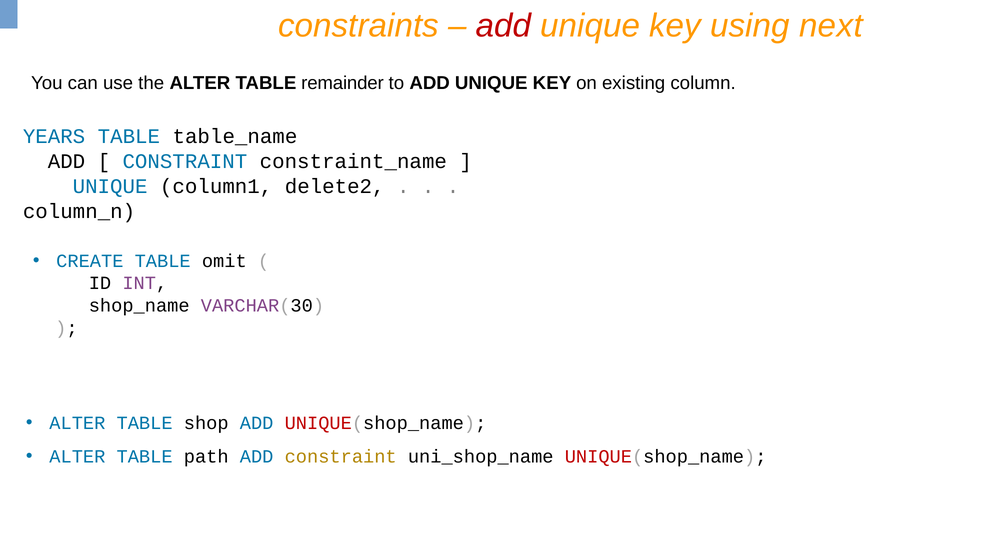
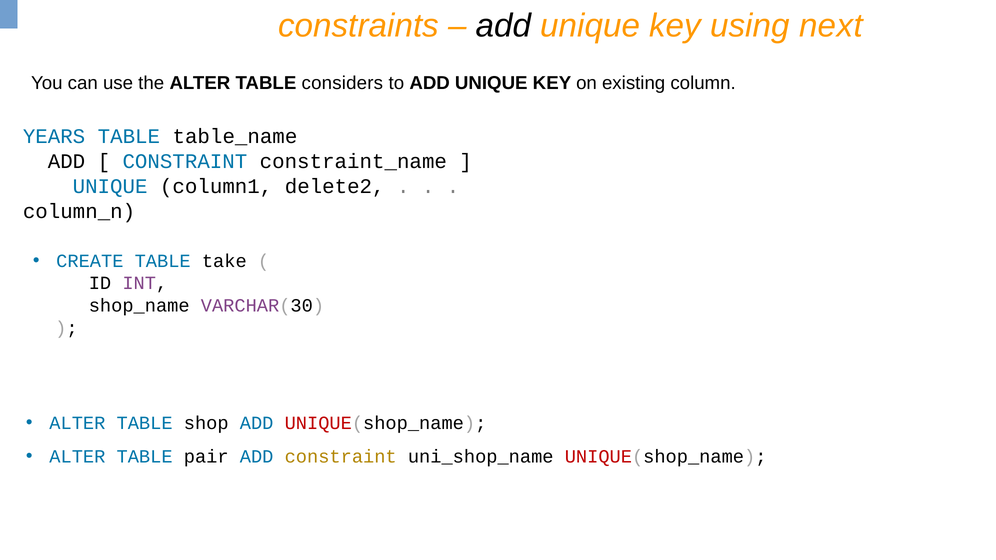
add at (503, 26) colour: red -> black
remainder: remainder -> considers
omit: omit -> take
path: path -> pair
